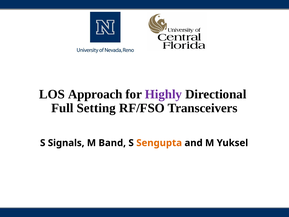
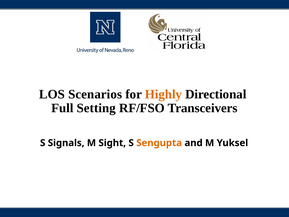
Approach: Approach -> Scenarios
Highly colour: purple -> orange
Band: Band -> Sight
